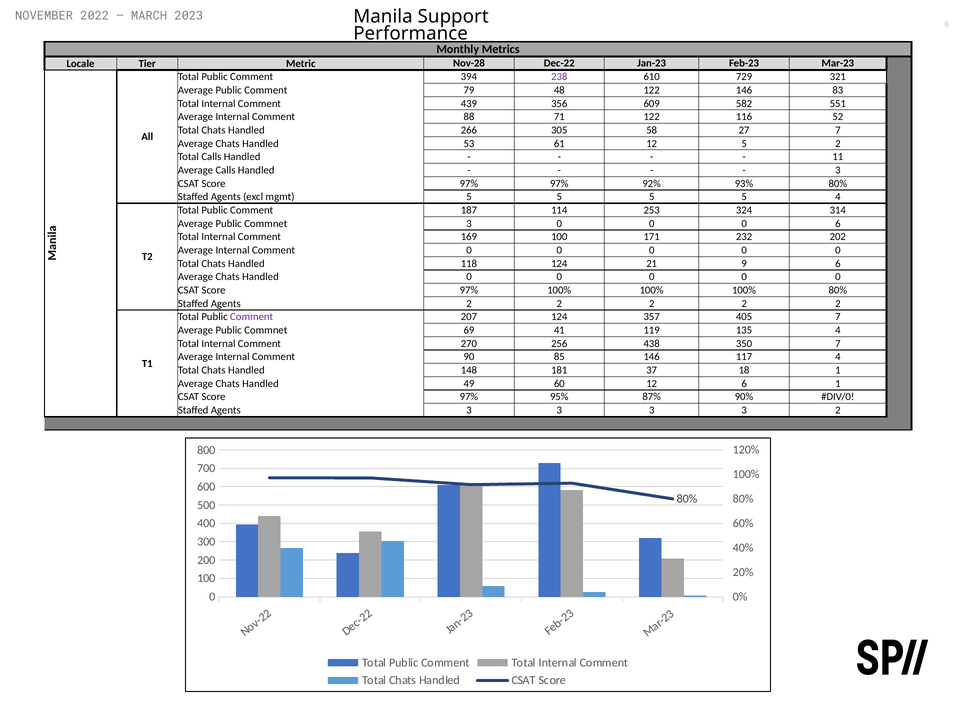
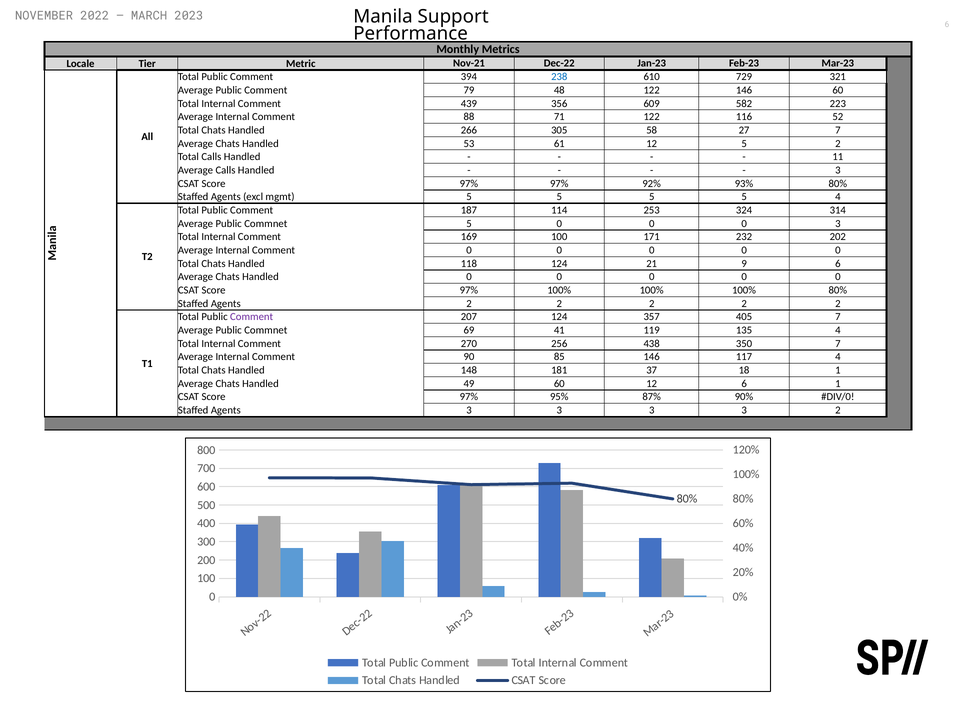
Nov-28: Nov-28 -> Nov-21
238 colour: purple -> blue
146 83: 83 -> 60
551: 551 -> 223
Commnet 3: 3 -> 5
0 6: 6 -> 3
